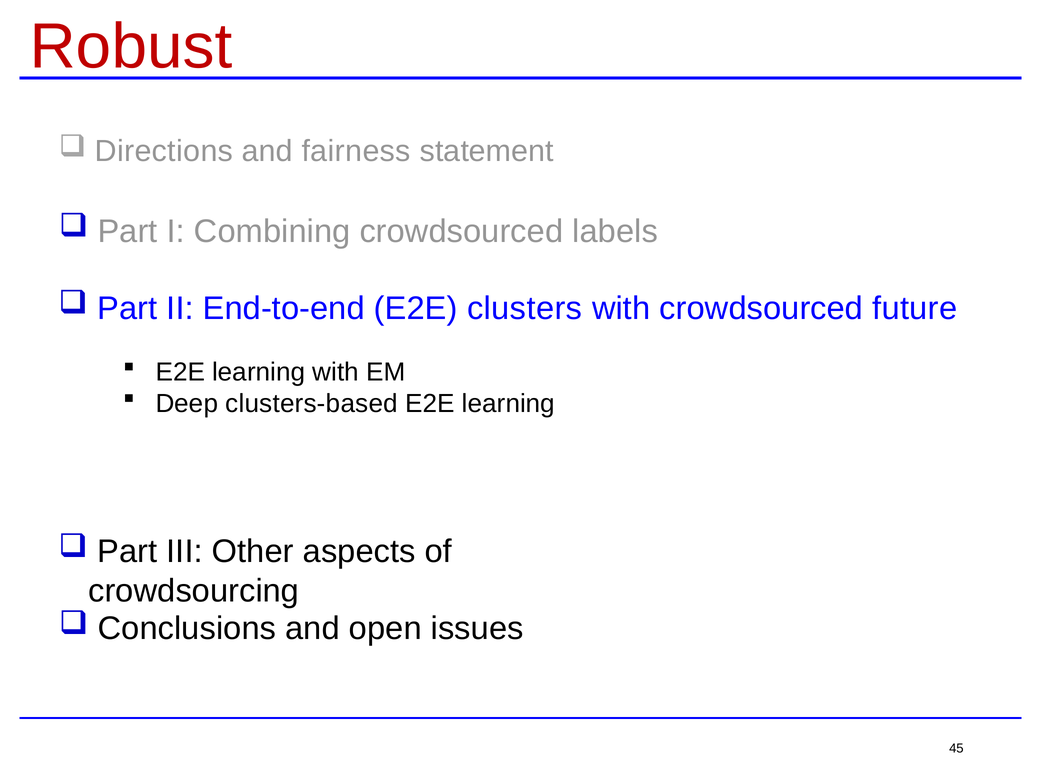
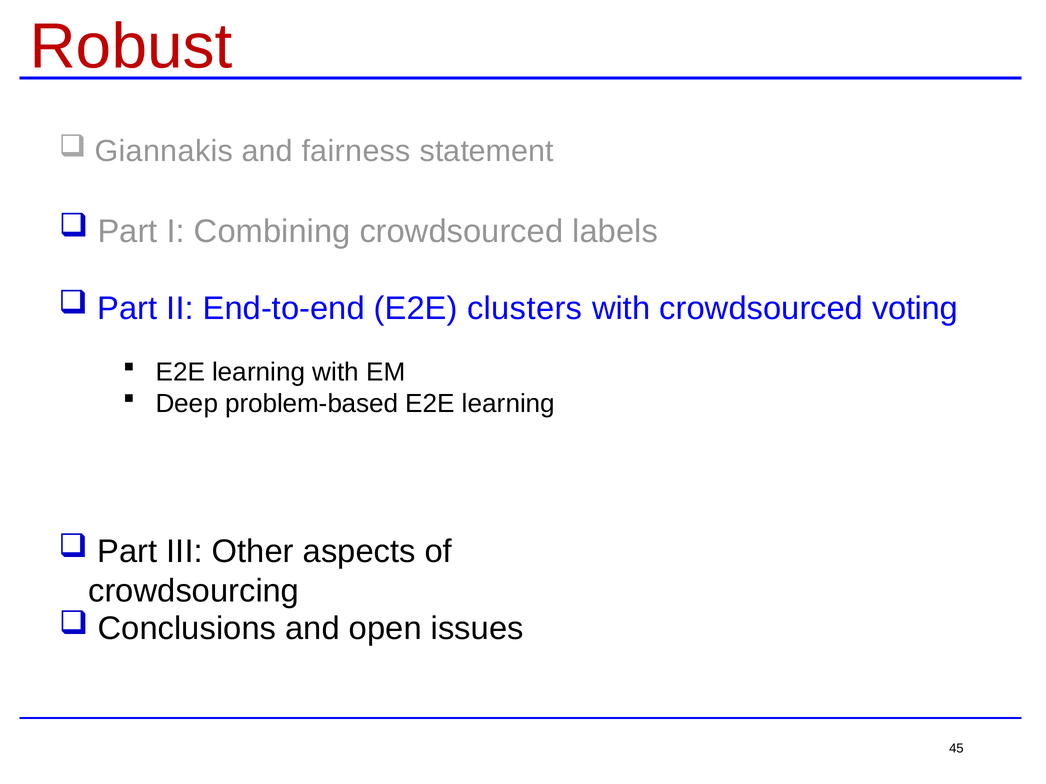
Directions: Directions -> Giannakis
future: future -> voting
clusters-based: clusters-based -> problem-based
